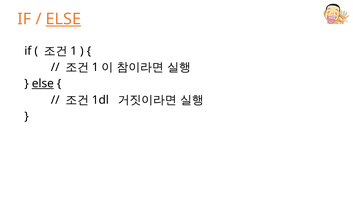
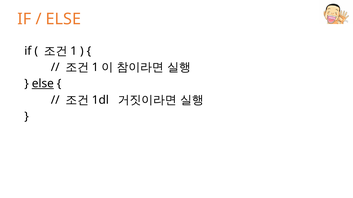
ELSE at (63, 19) underline: present -> none
